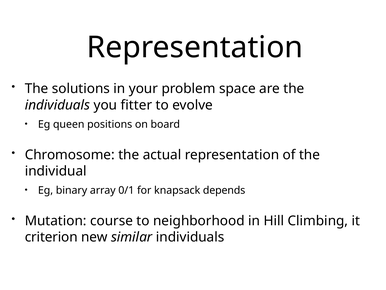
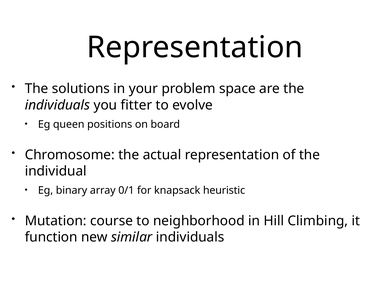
depends: depends -> heuristic
criterion: criterion -> function
